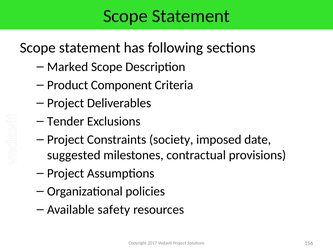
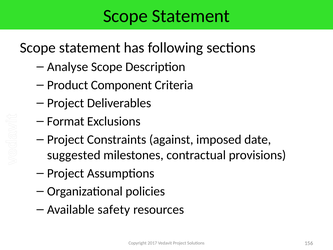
Marked: Marked -> Analyse
Tender: Tender -> Format
society: society -> against
